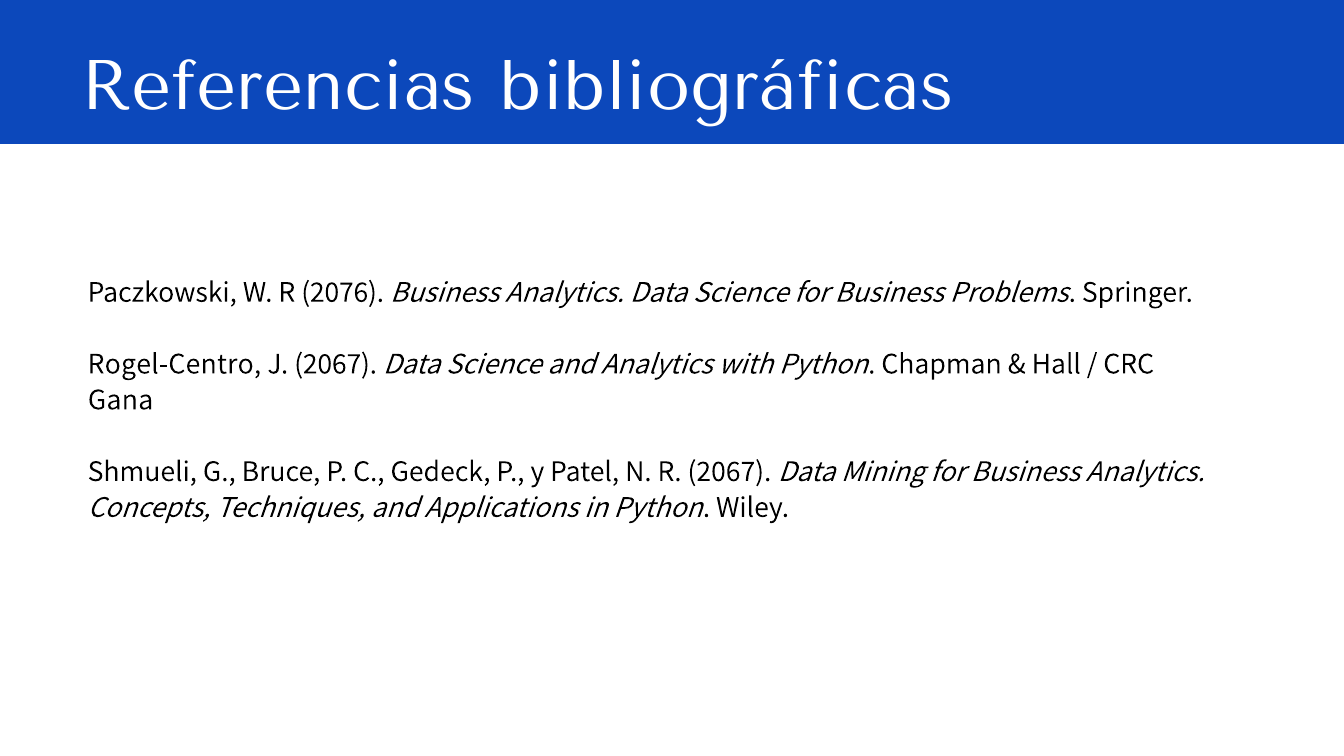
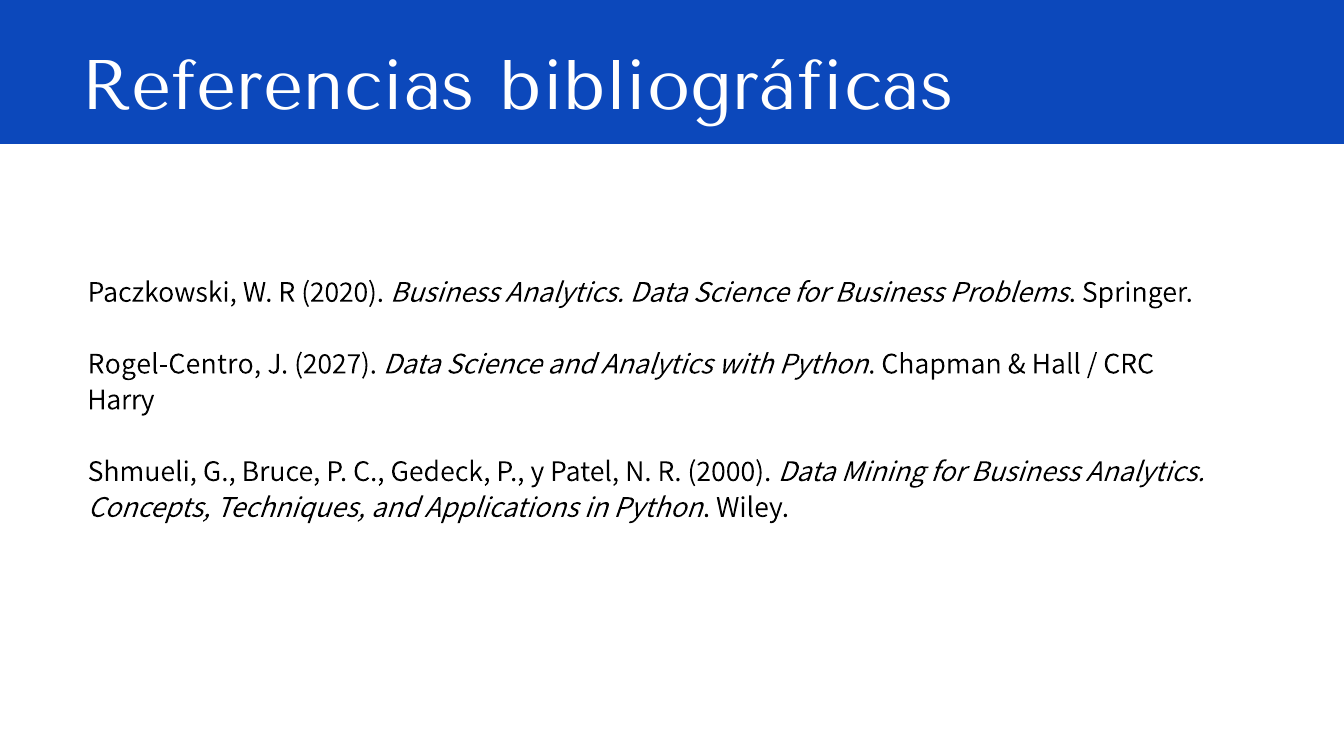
2076: 2076 -> 2020
J 2067: 2067 -> 2027
Gana: Gana -> Harry
R 2067: 2067 -> 2000
